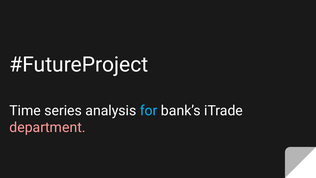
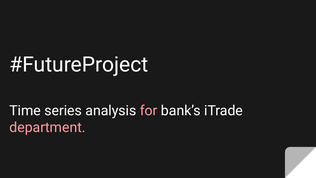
for colour: light blue -> pink
